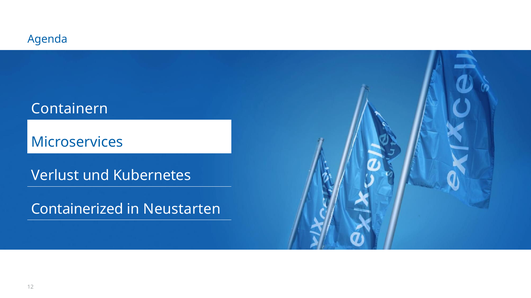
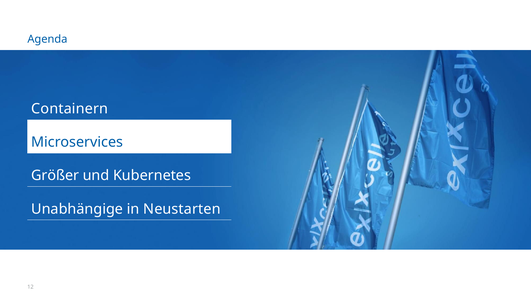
Verlust: Verlust -> Größer
Containerized: Containerized -> Unabhängige
